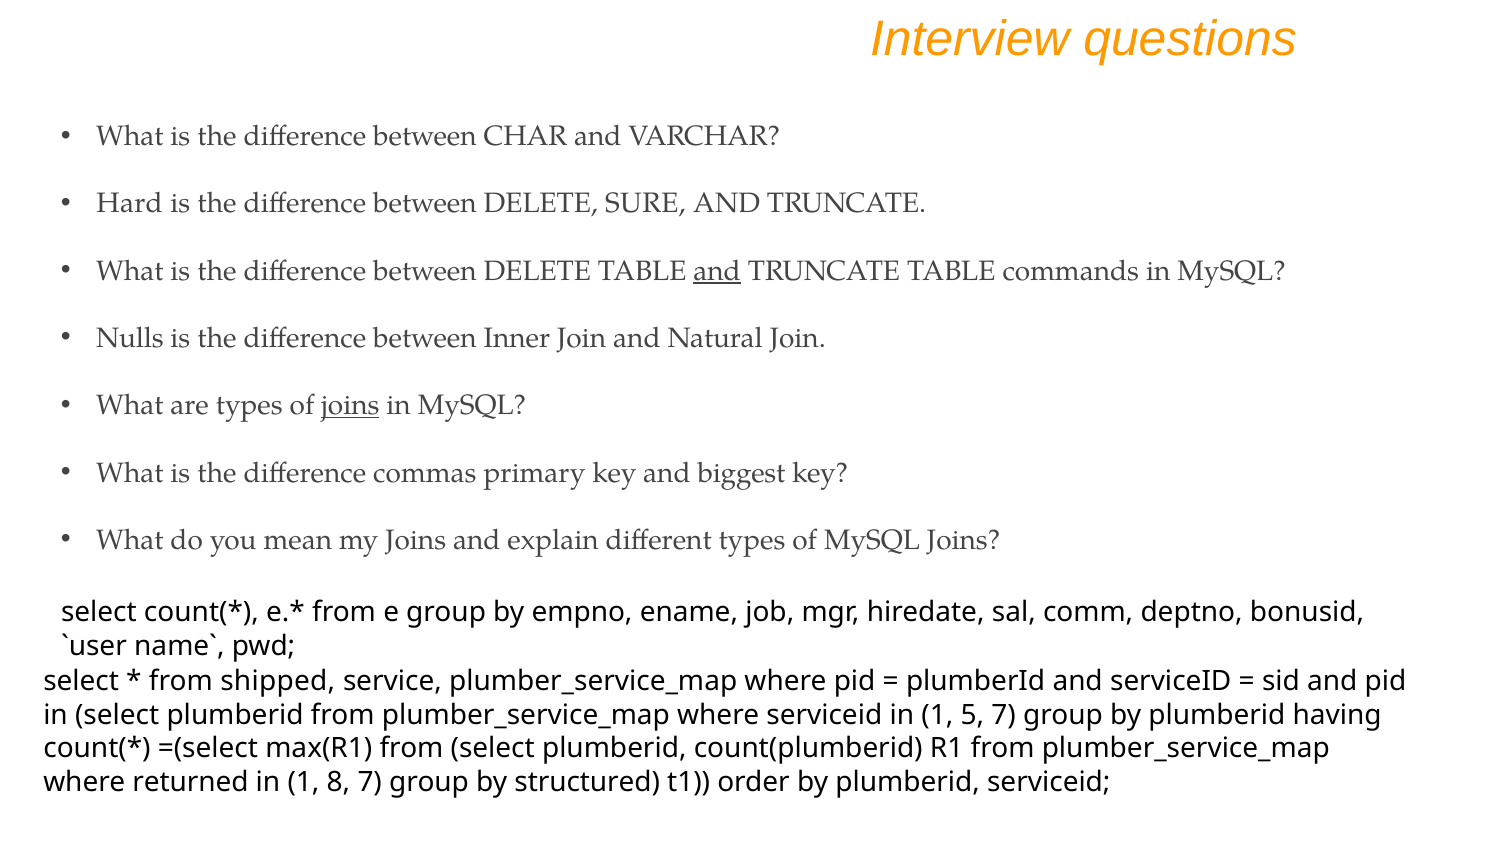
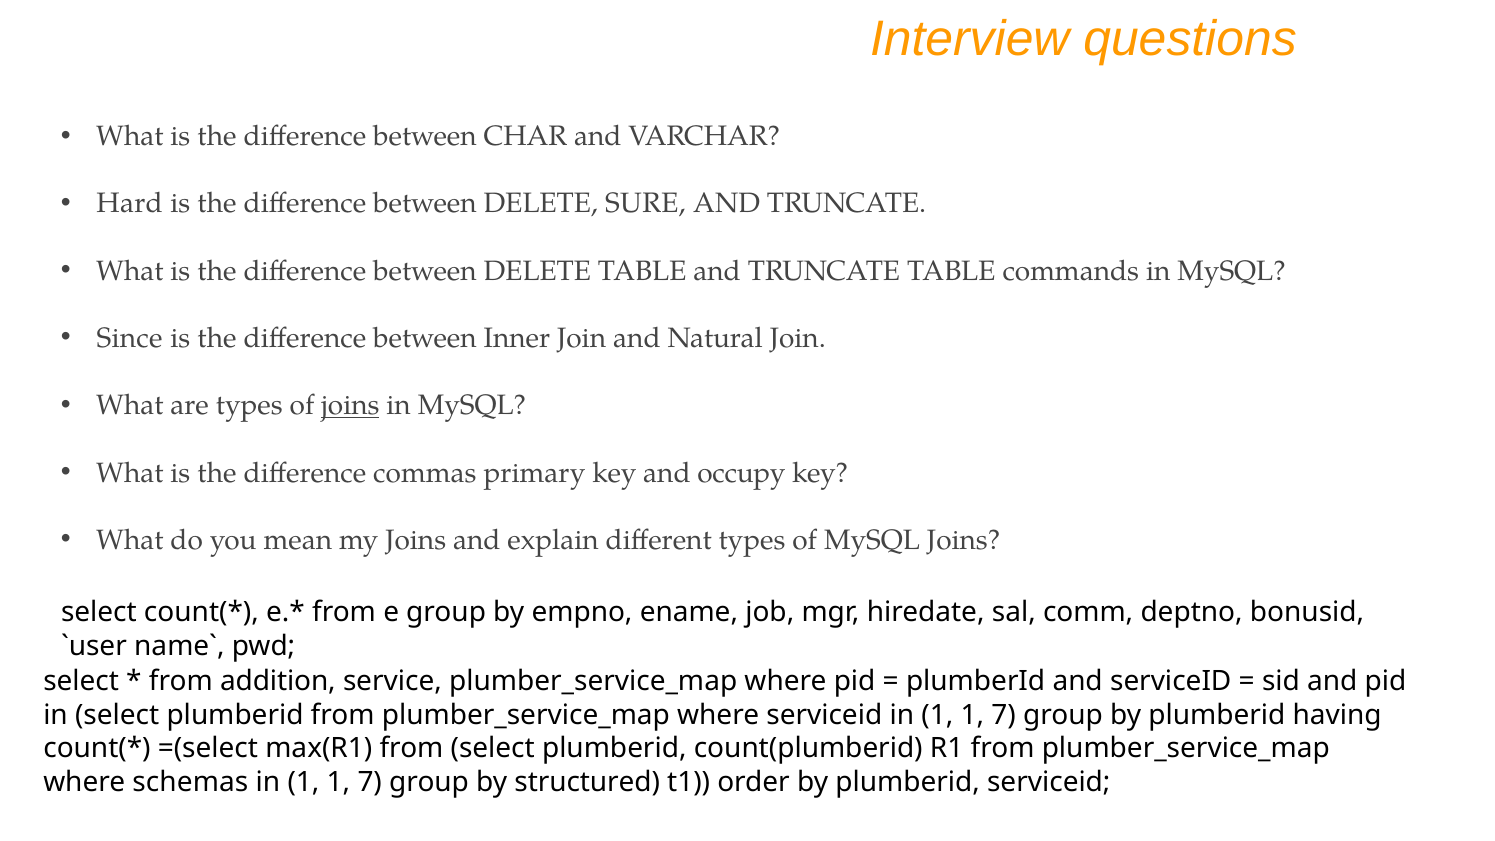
and at (717, 271) underline: present -> none
Nulls: Nulls -> Since
biggest: biggest -> occupy
shipped: shipped -> addition
serviceid in 1 5: 5 -> 1
returned: returned -> schemas
8 at (338, 782): 8 -> 1
